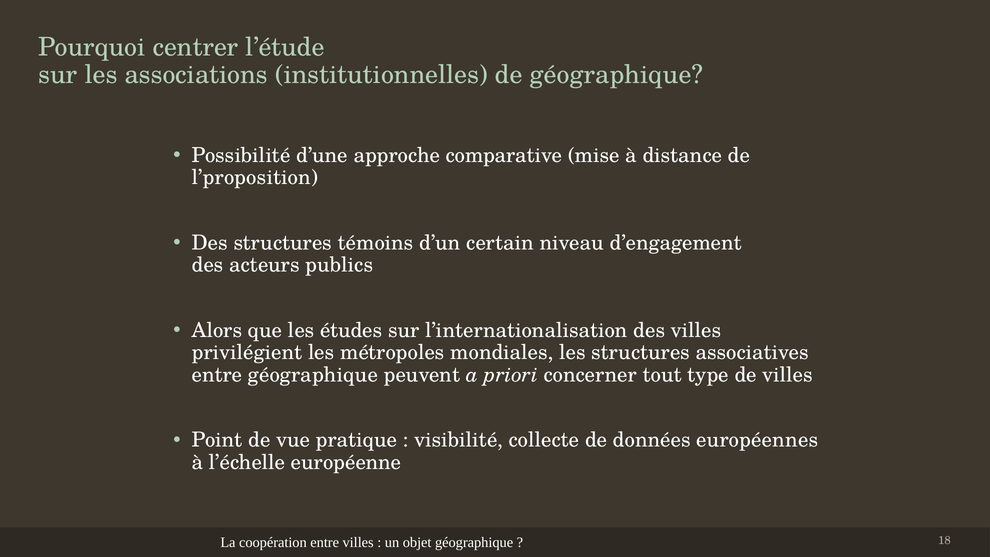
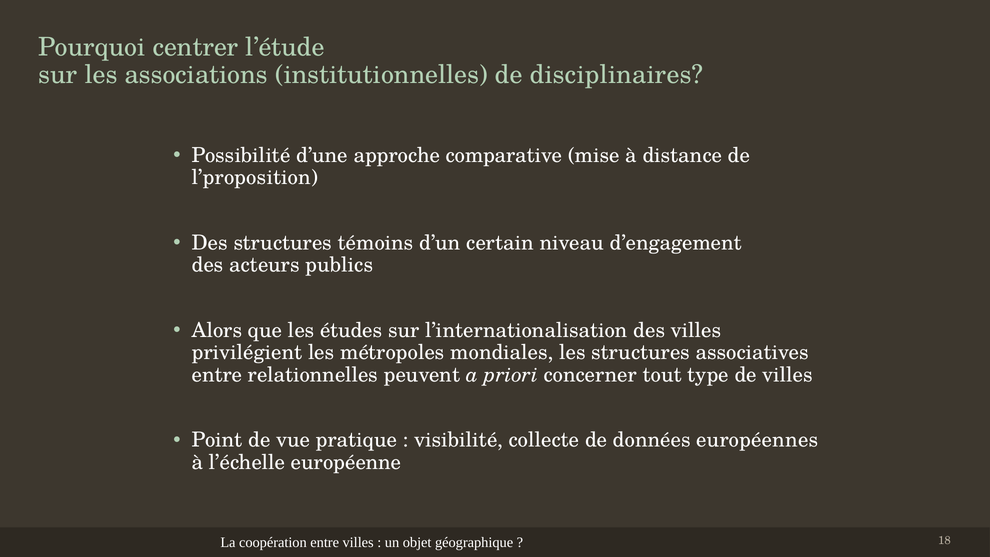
de géographique: géographique -> disciplinaires
entre géographique: géographique -> relationnelles
